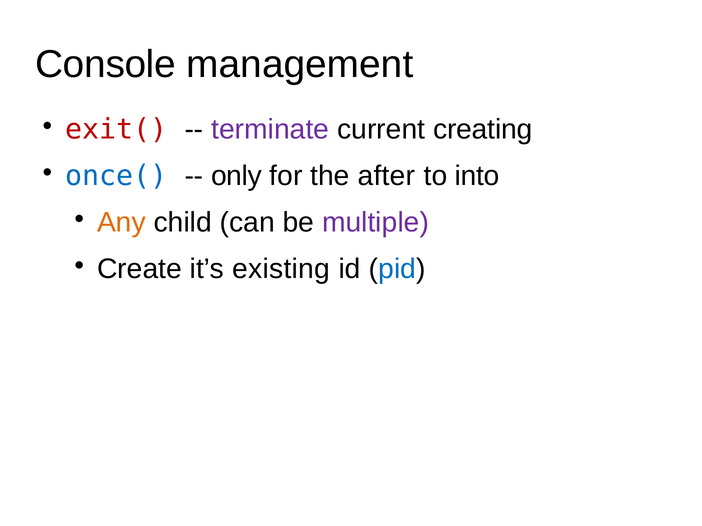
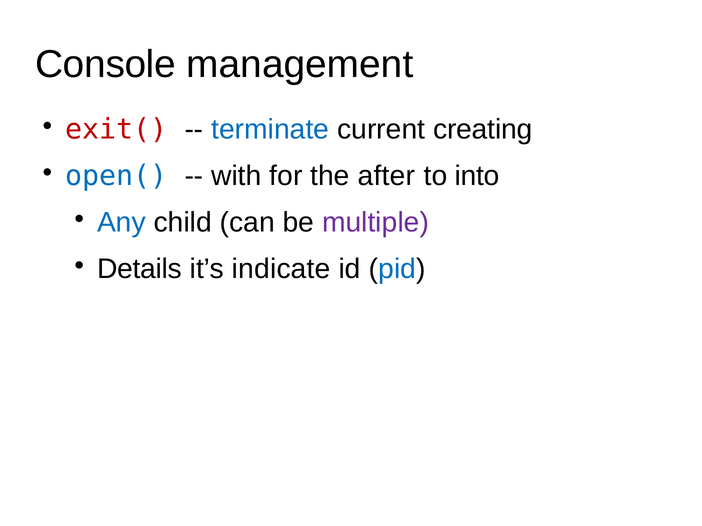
terminate colour: purple -> blue
once(: once( -> open(
only: only -> with
Any colour: orange -> blue
Create: Create -> Details
existing: existing -> indicate
